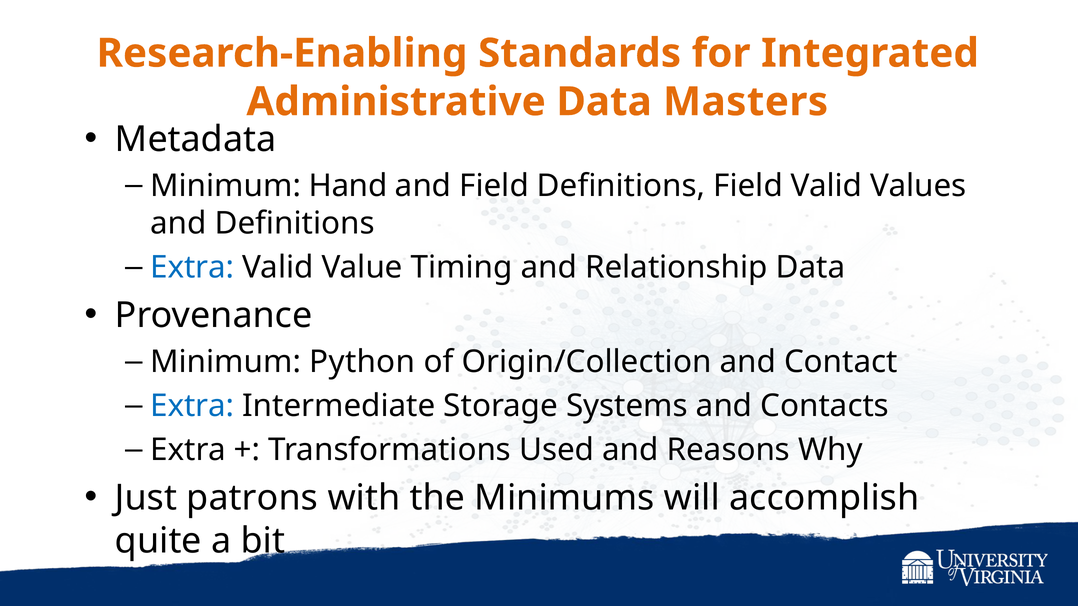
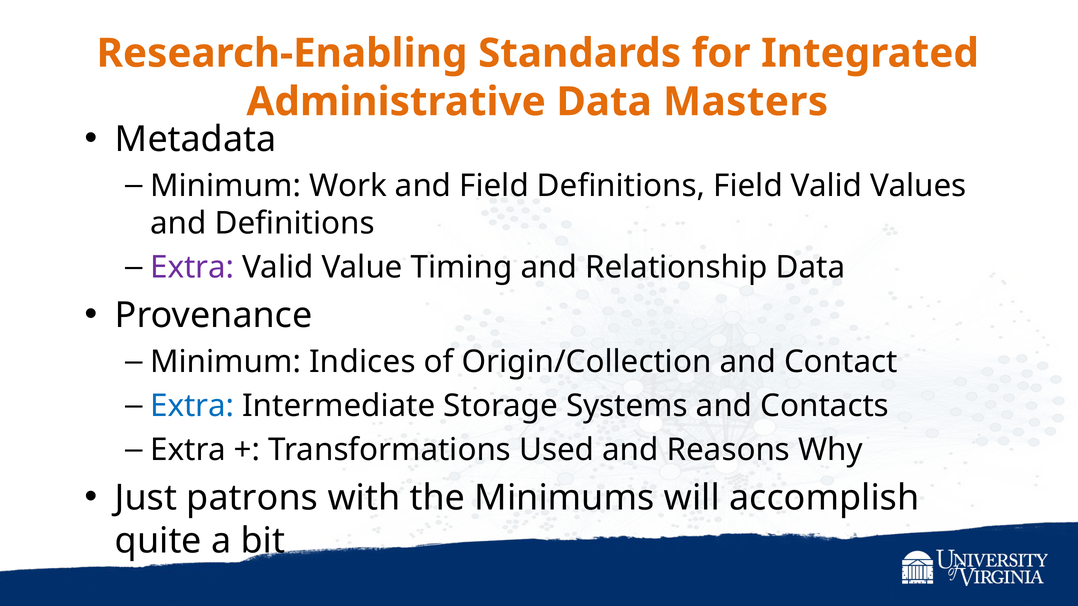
Hand: Hand -> Work
Extra at (192, 268) colour: blue -> purple
Python: Python -> Indices
